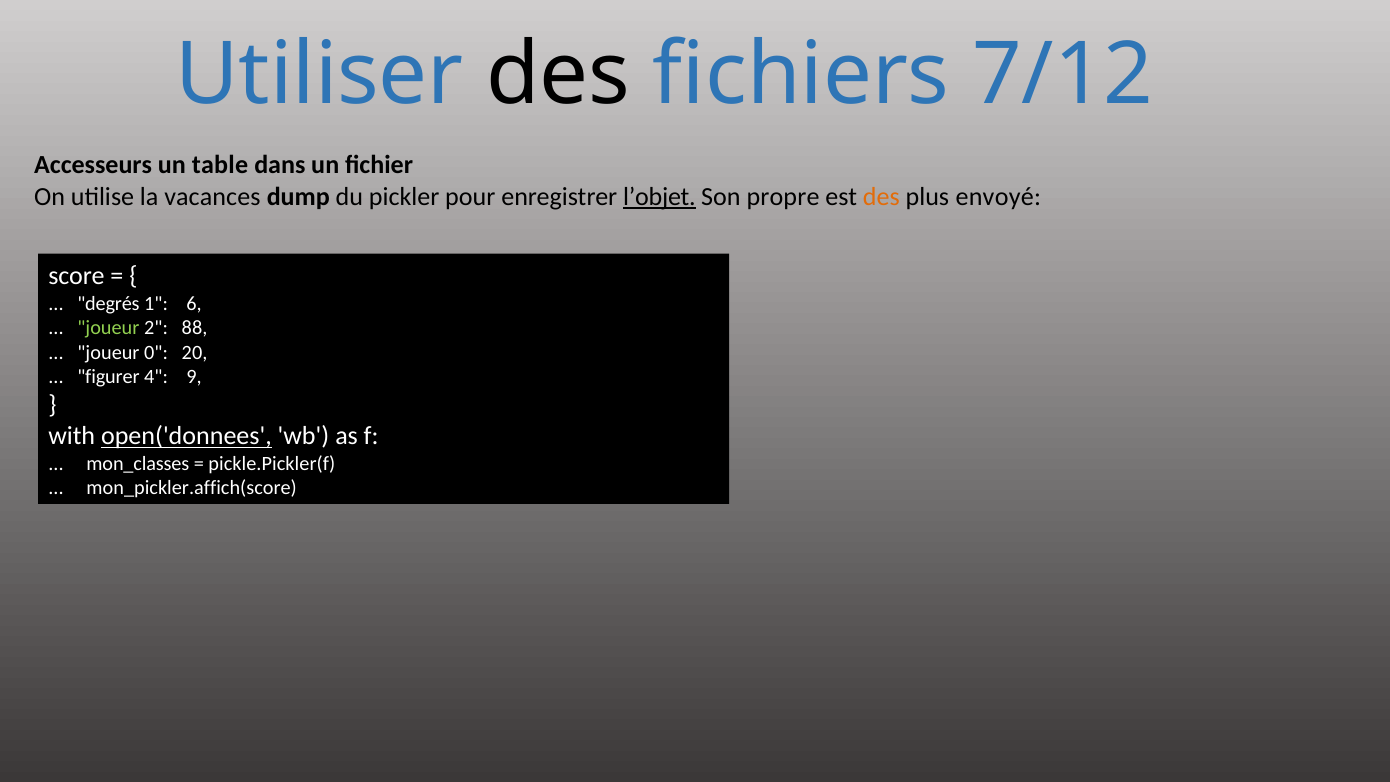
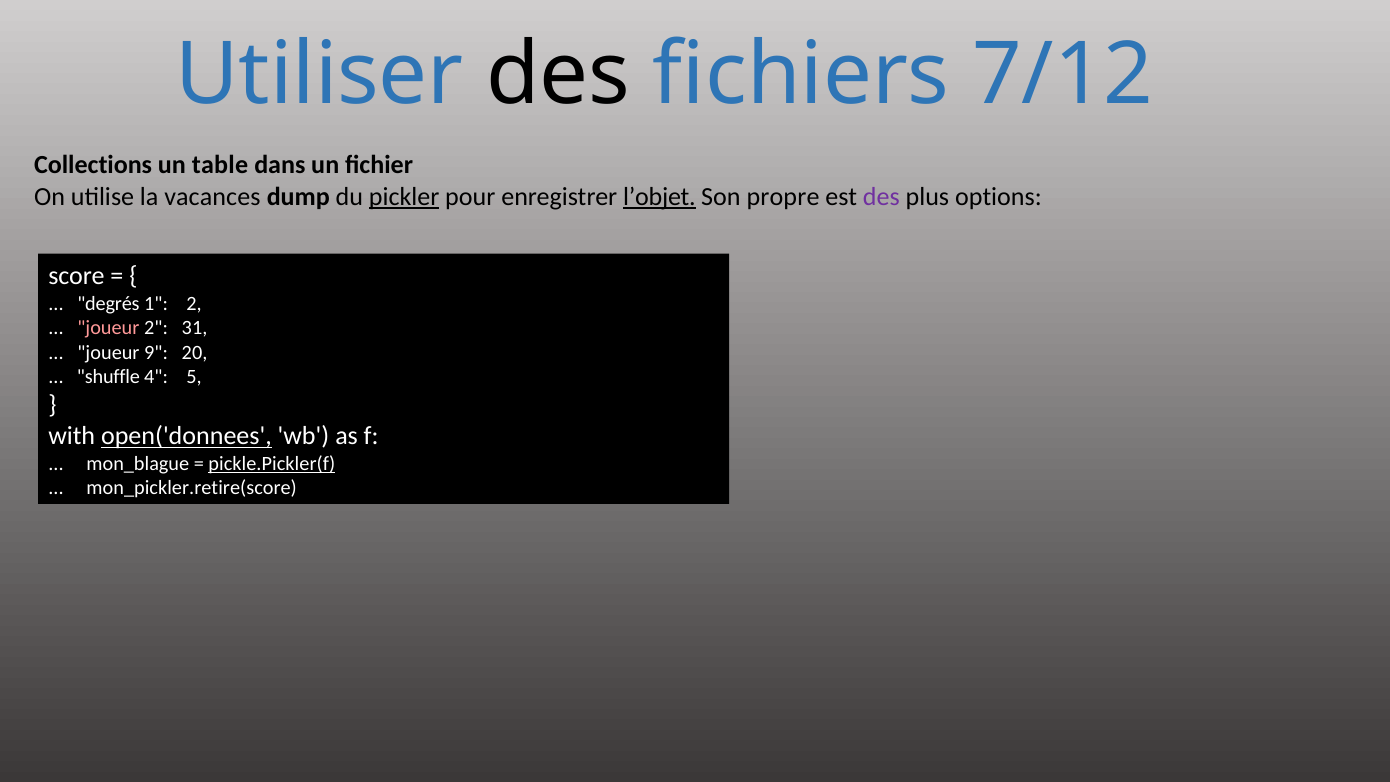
Accesseurs: Accesseurs -> Collections
pickler underline: none -> present
des at (881, 197) colour: orange -> purple
envoyé: envoyé -> options
1 6: 6 -> 2
joueur at (108, 328) colour: light green -> pink
88: 88 -> 31
0: 0 -> 9
figurer: figurer -> shuffle
9: 9 -> 5
mon_classes: mon_classes -> mon_blague
pickle.Pickler(f underline: none -> present
mon_pickler.affich(score: mon_pickler.affich(score -> mon_pickler.retire(score
